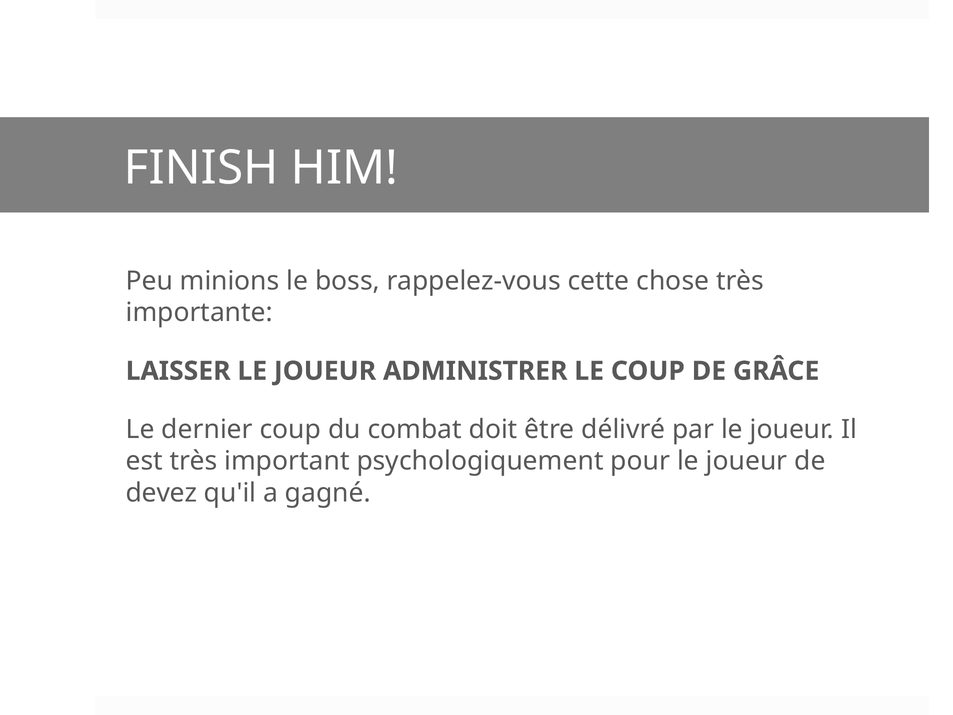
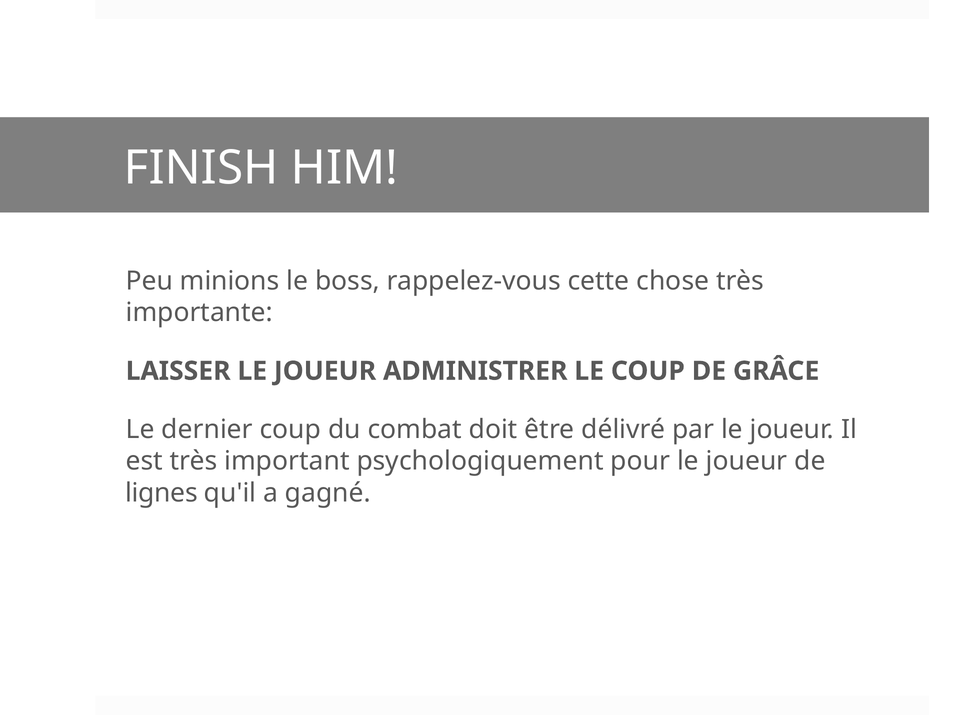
devez: devez -> lignes
